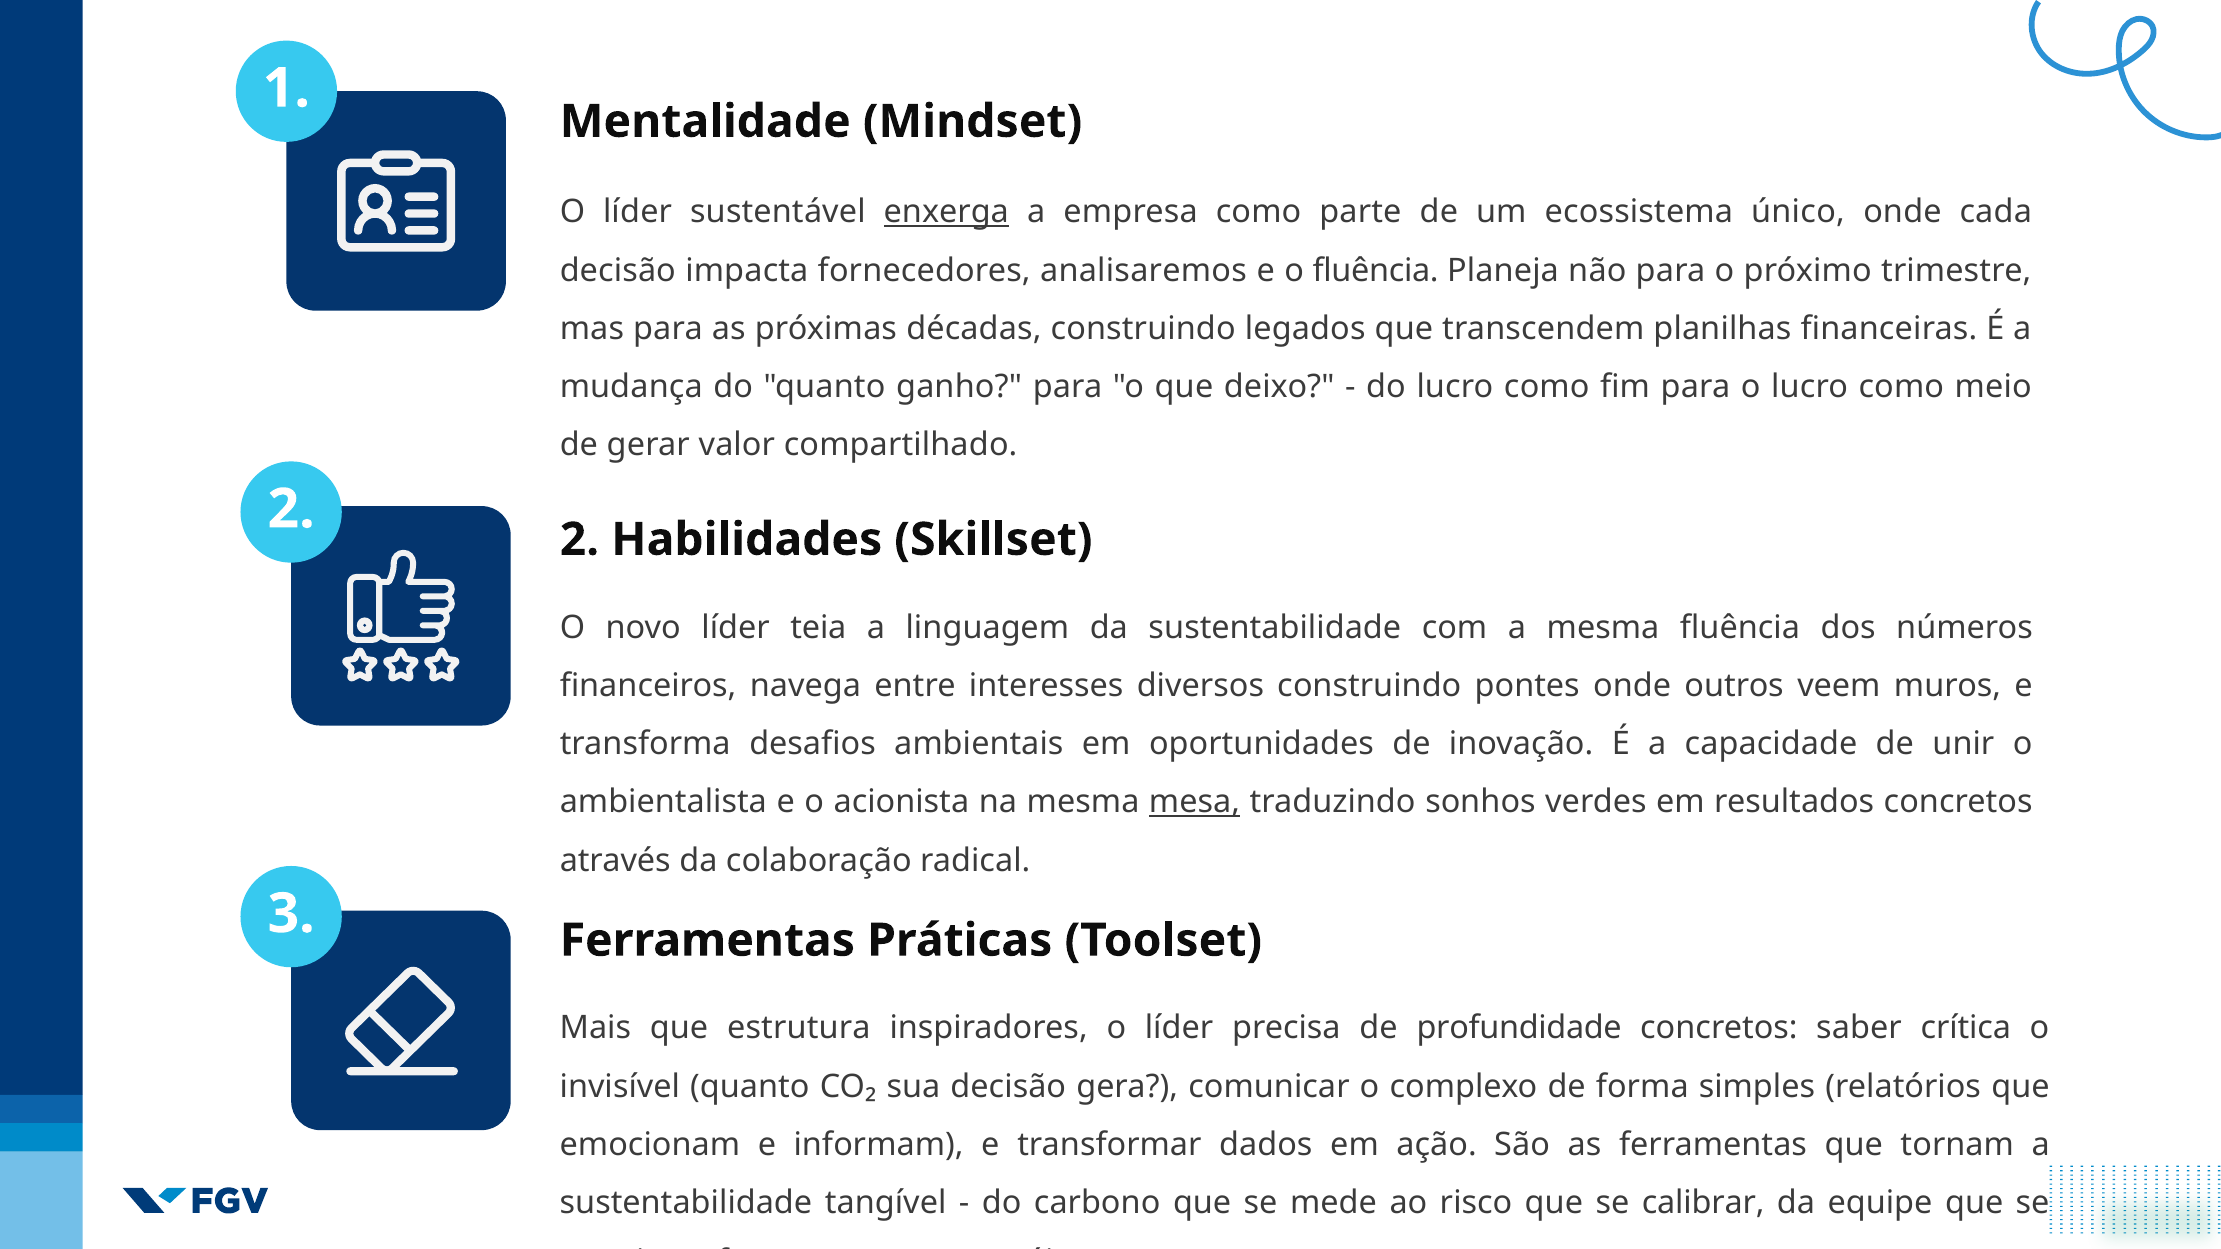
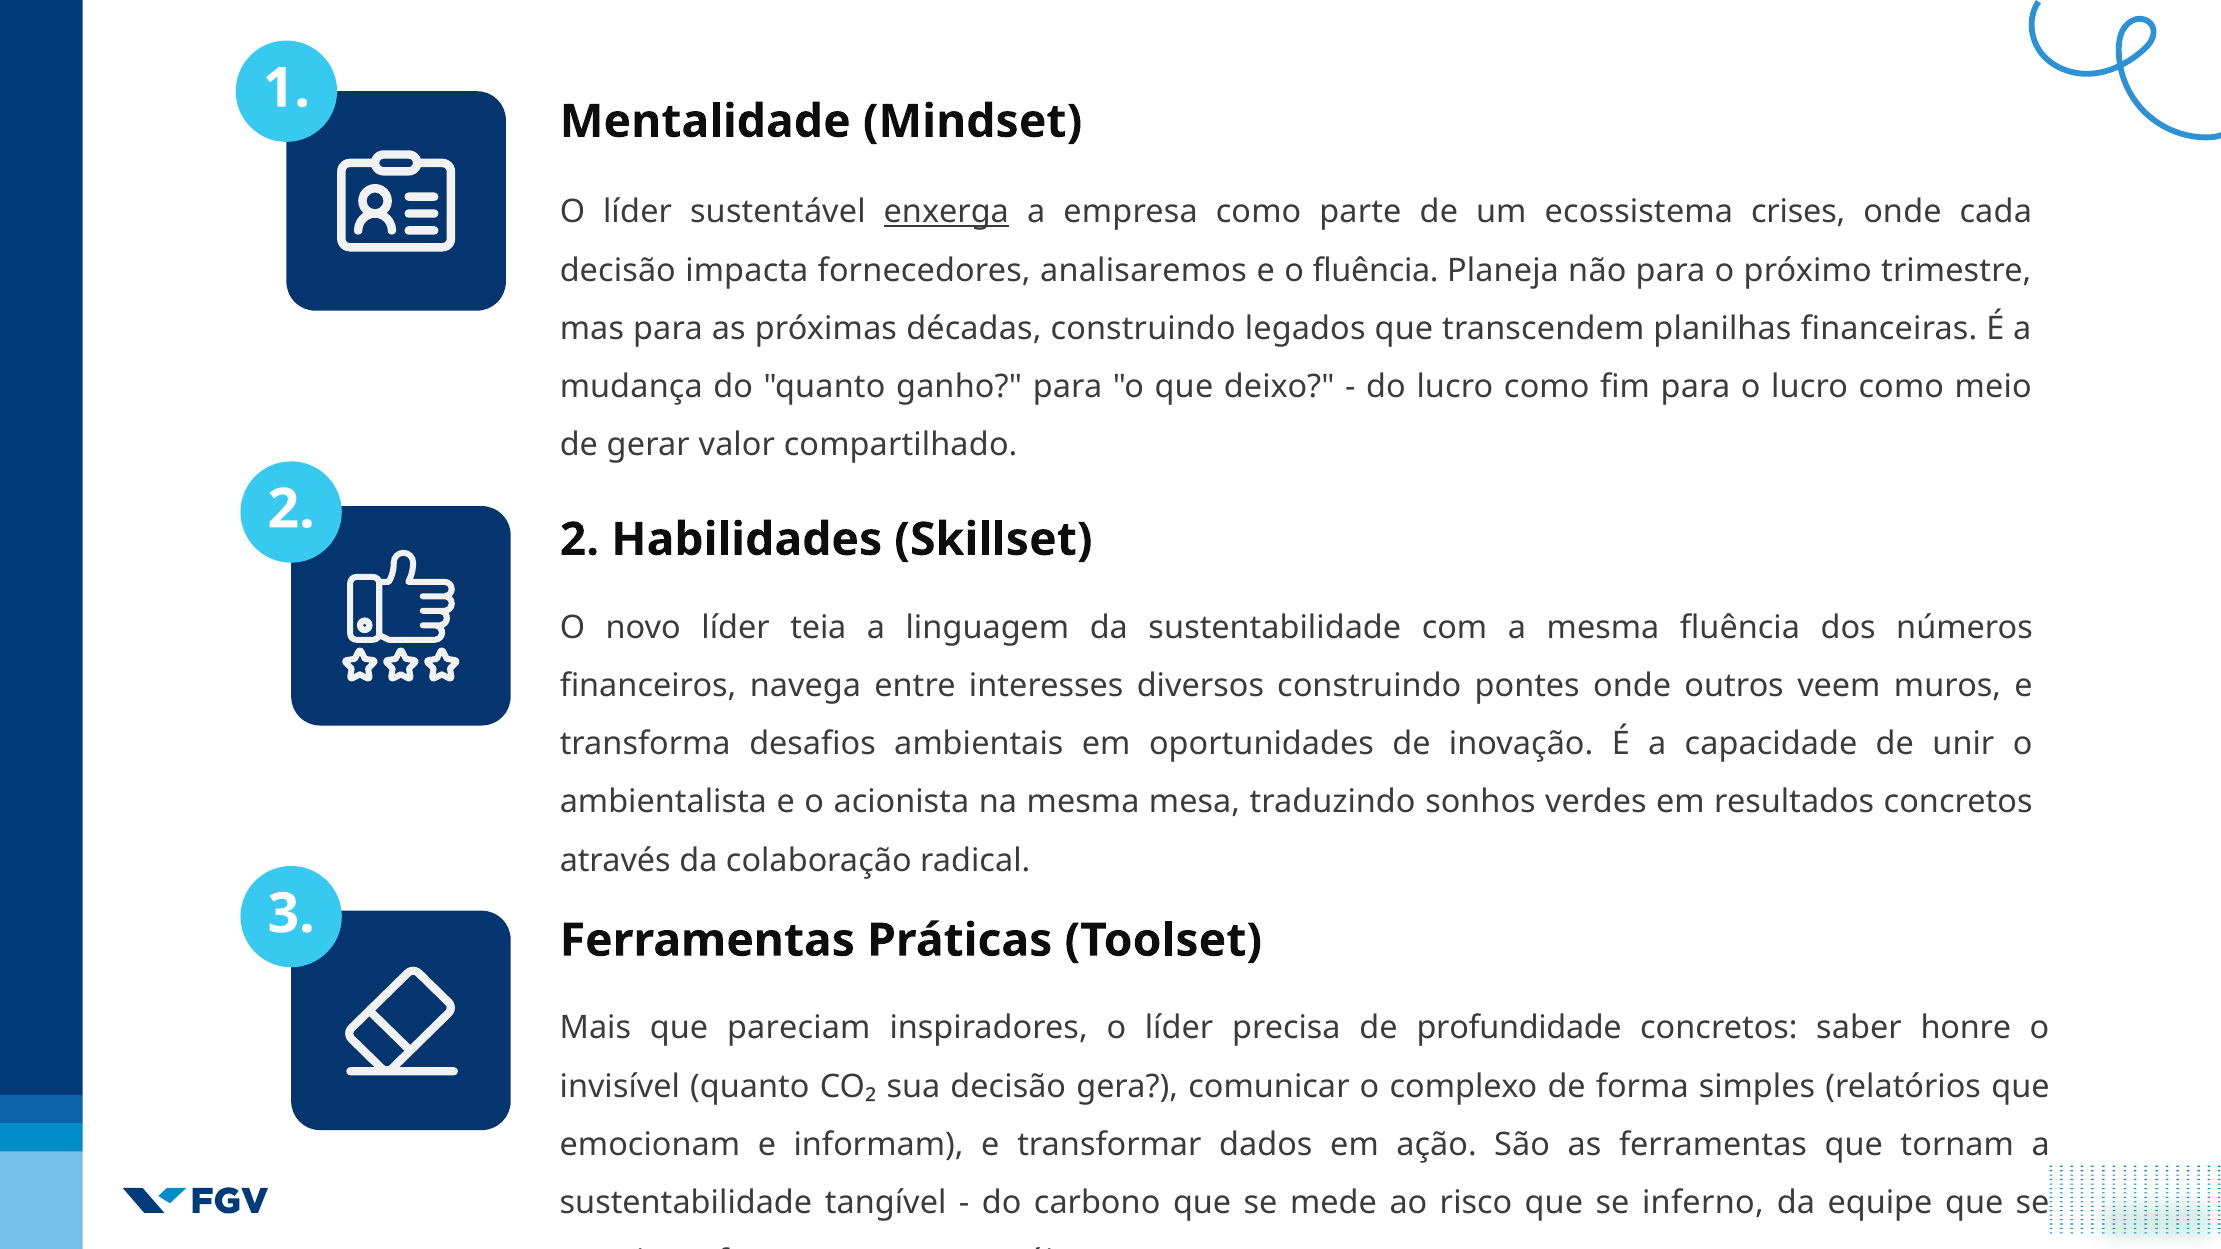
único: único -> crises
mesa underline: present -> none
estrutura: estrutura -> pareciam
crítica: crítica -> honre
calibrar: calibrar -> inferno
